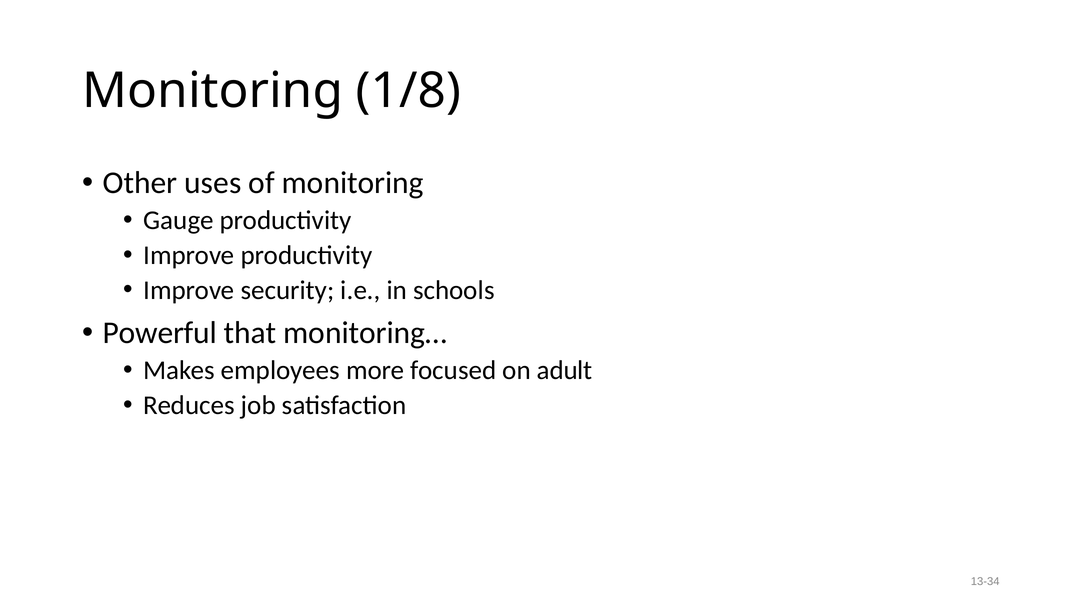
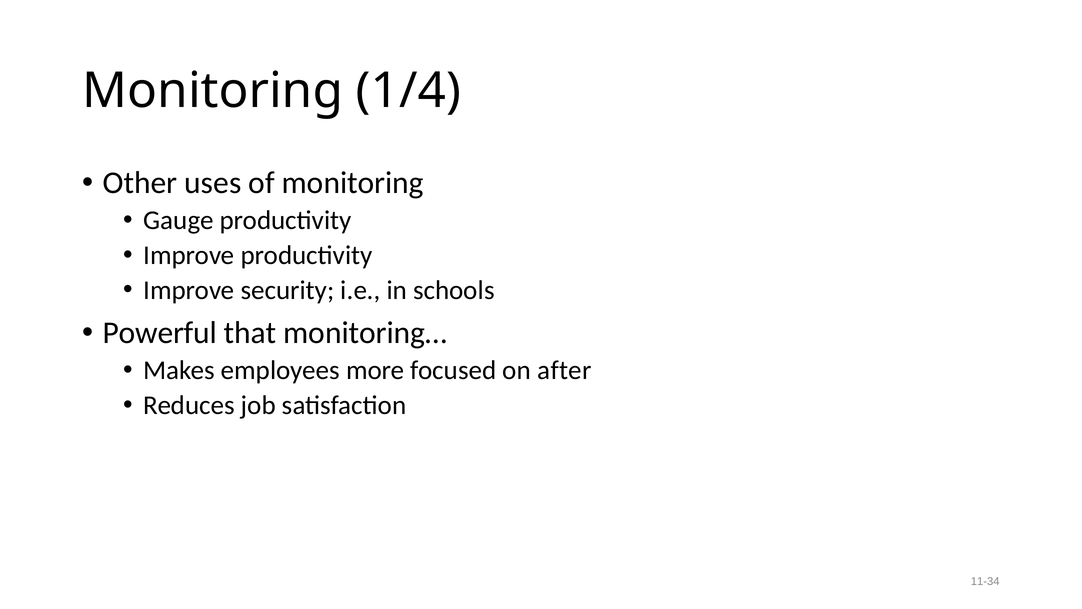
1/8: 1/8 -> 1/4
adult: adult -> after
13-34: 13-34 -> 11-34
